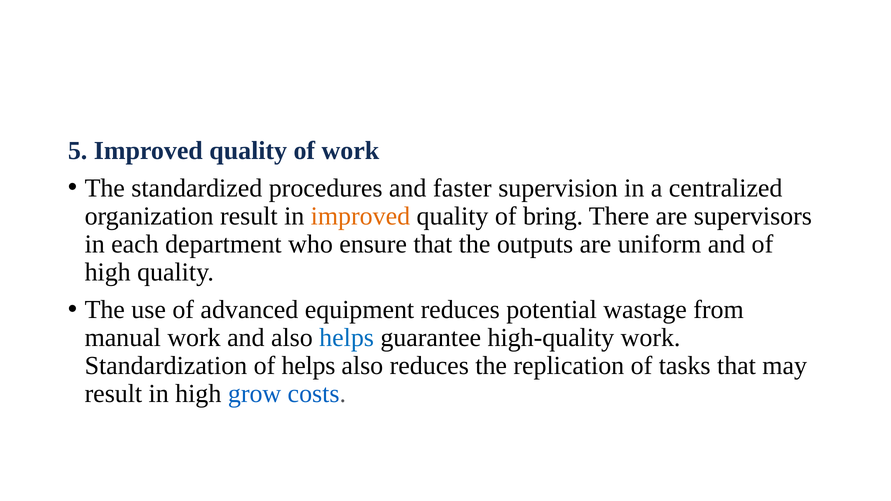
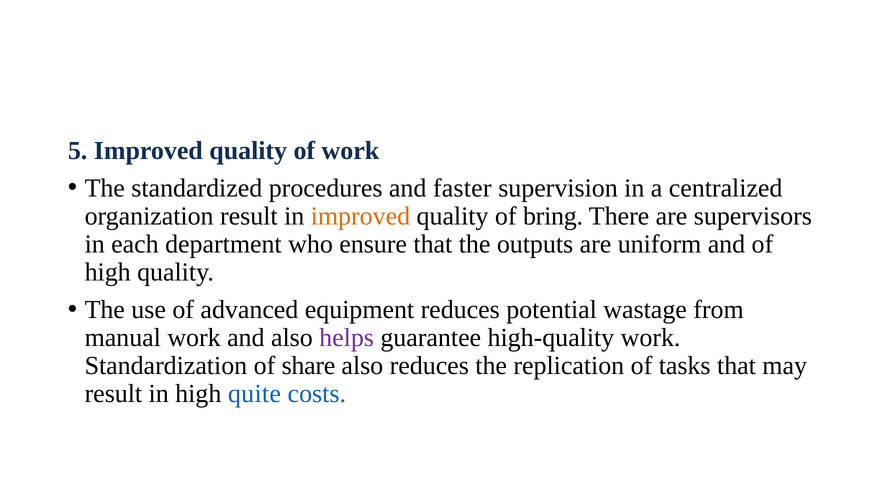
helps at (347, 338) colour: blue -> purple
of helps: helps -> share
grow: grow -> quite
